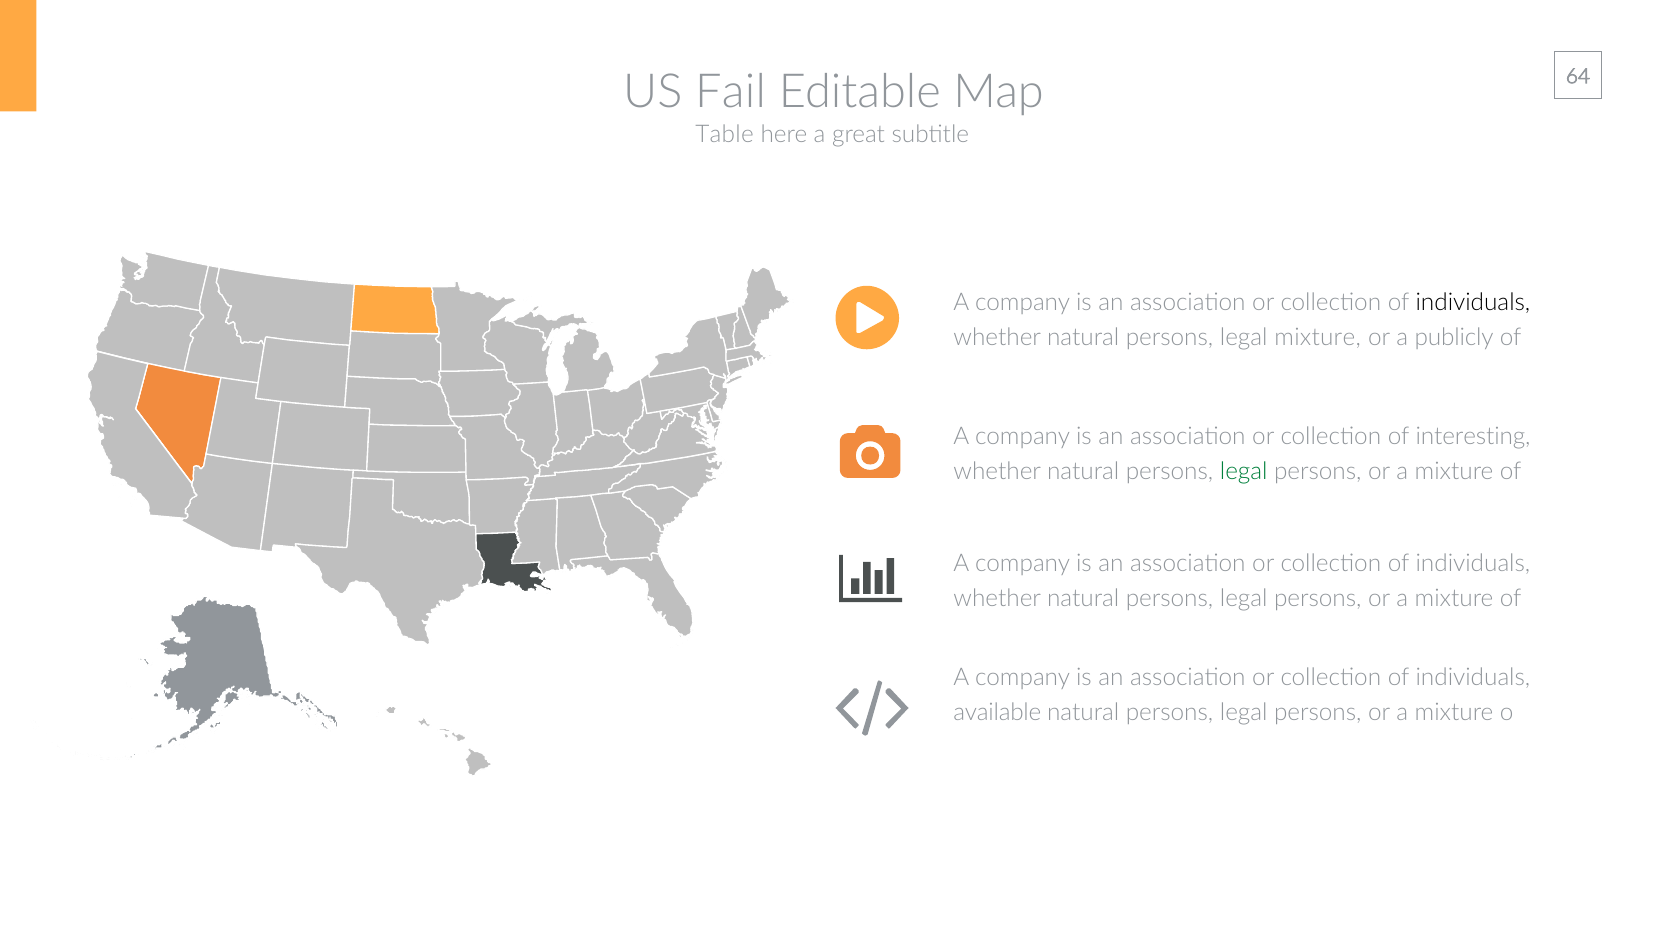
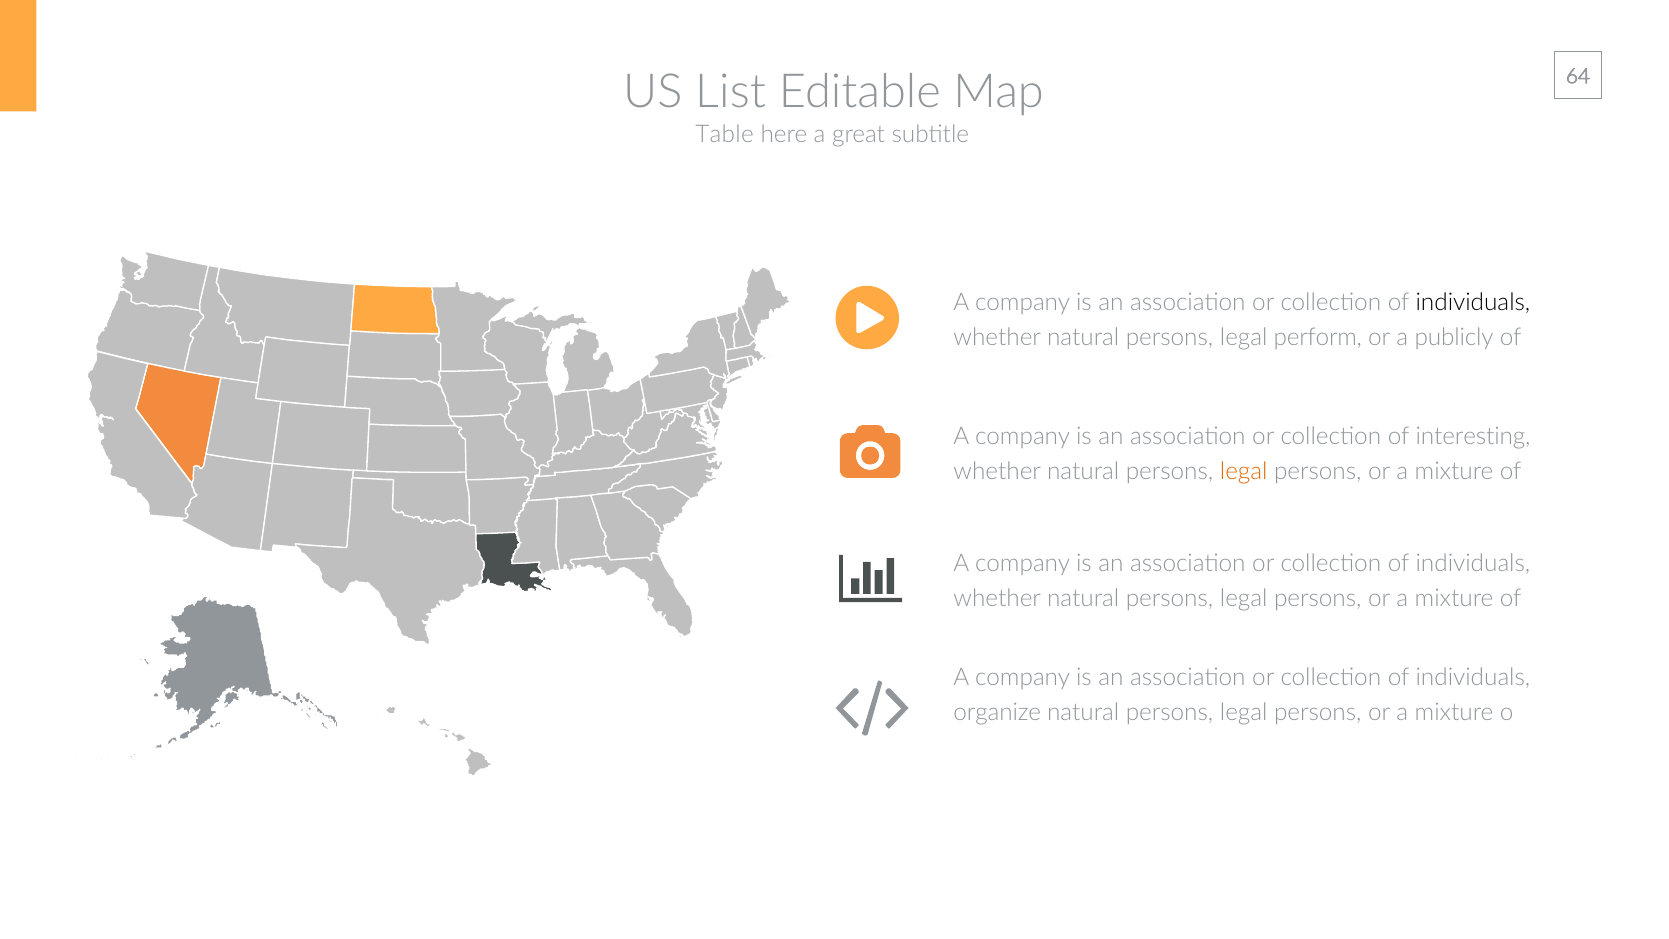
Fail: Fail -> List
legal mixture: mixture -> perform
legal at (1244, 472) colour: green -> orange
available: available -> organize
